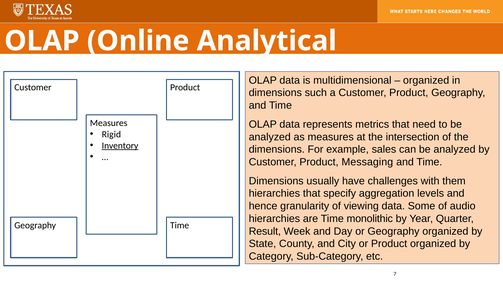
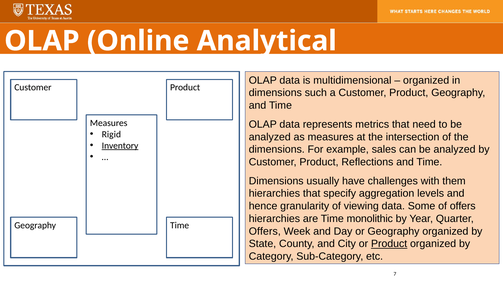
Messaging: Messaging -> Reflections
of audio: audio -> offers
Result at (265, 231): Result -> Offers
Product at (389, 244) underline: none -> present
